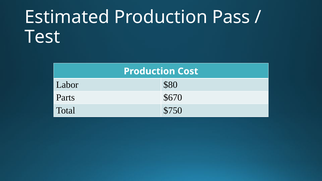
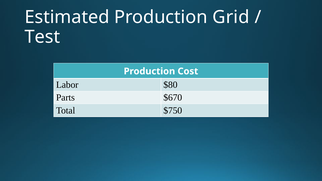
Pass: Pass -> Grid
